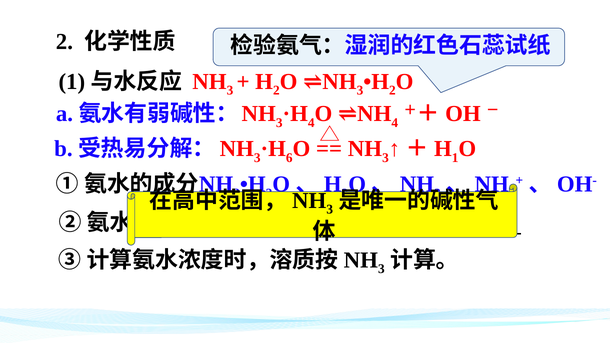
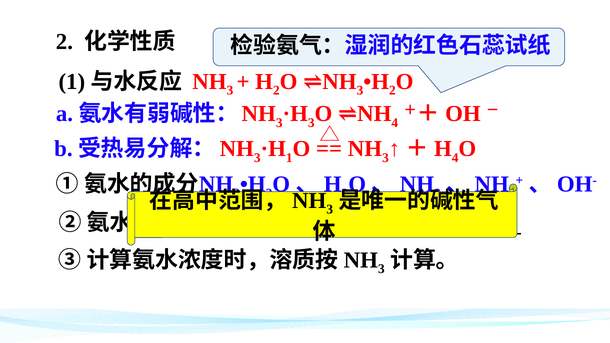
4 at (311, 123): 4 -> 3
6 at (289, 158): 6 -> 1
1 at (455, 158): 1 -> 4
